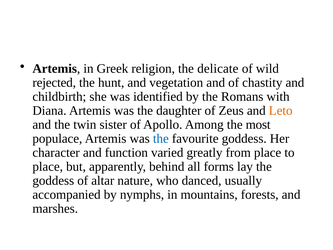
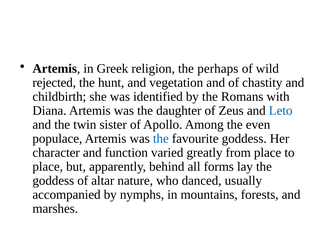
delicate: delicate -> perhaps
Leto colour: orange -> blue
most: most -> even
